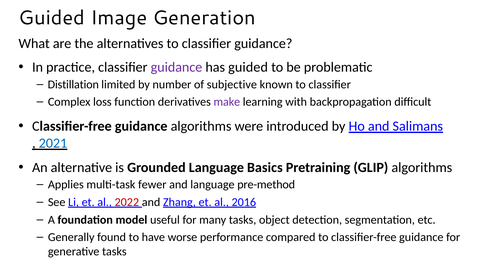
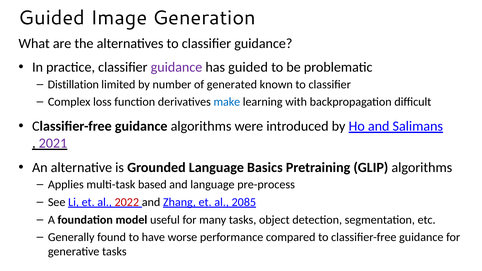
subjective: subjective -> generated
make colour: purple -> blue
2021 colour: blue -> purple
fewer: fewer -> based
pre-method: pre-method -> pre-process
2016: 2016 -> 2085
